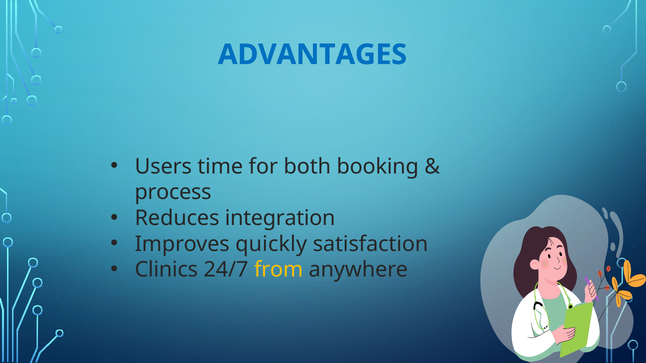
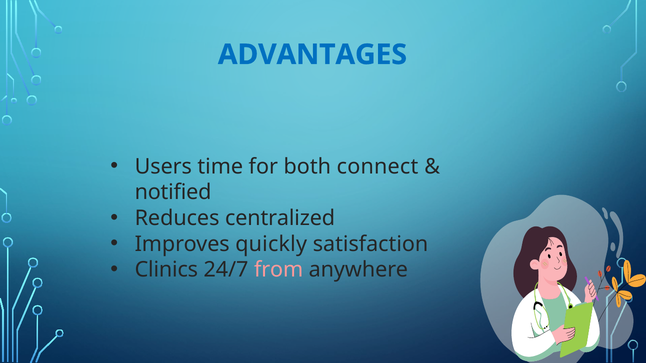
booking: booking -> connect
process: process -> notified
integration: integration -> centralized
from colour: yellow -> pink
